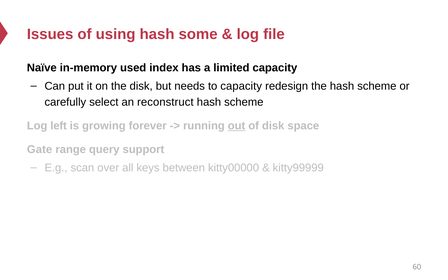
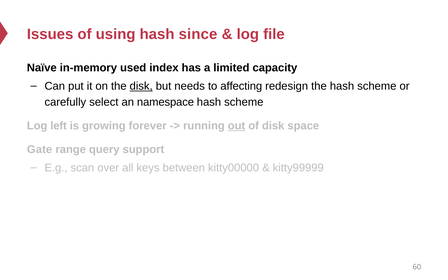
some: some -> since
disk at (141, 86) underline: none -> present
to capacity: capacity -> affecting
reconstruct: reconstruct -> namespace
